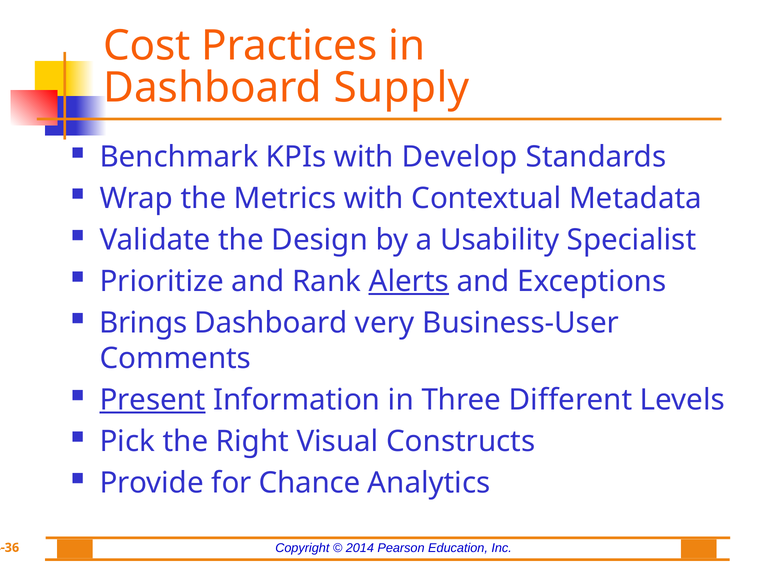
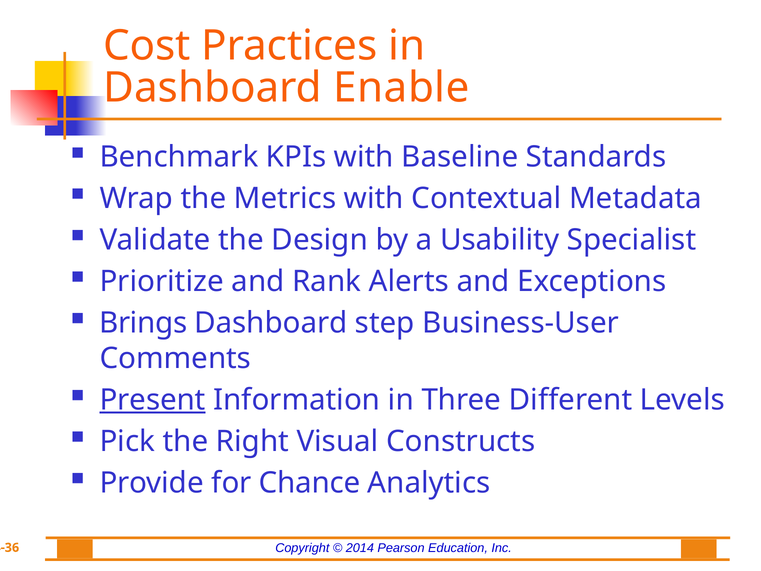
Supply: Supply -> Enable
Develop: Develop -> Baseline
Alerts underline: present -> none
very: very -> step
